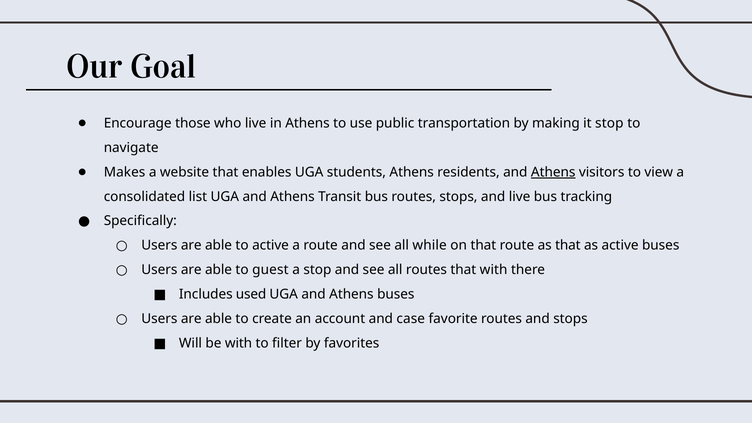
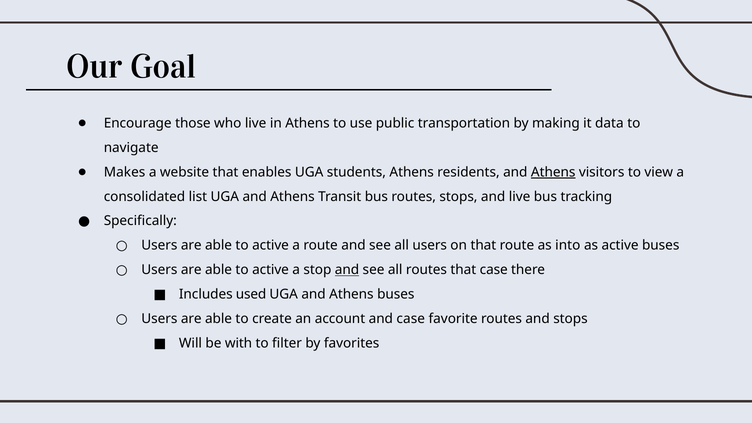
it stop: stop -> data
all while: while -> users
as that: that -> into
guest at (270, 270): guest -> active
and at (347, 270) underline: none -> present
that with: with -> case
